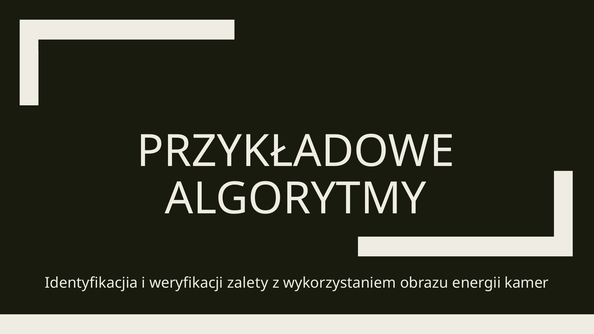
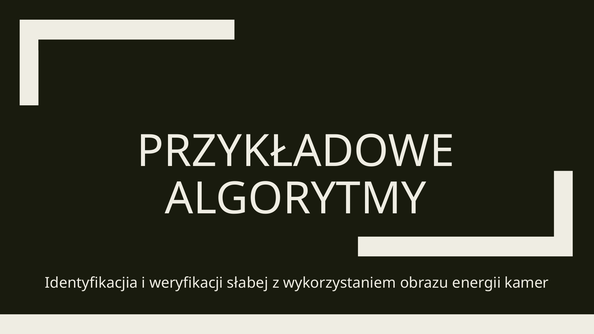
zalety: zalety -> słabej
